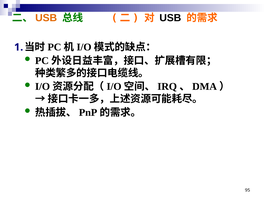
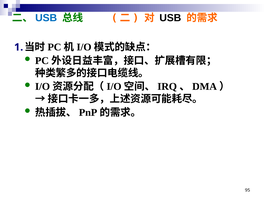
USB at (46, 18) colour: orange -> blue
